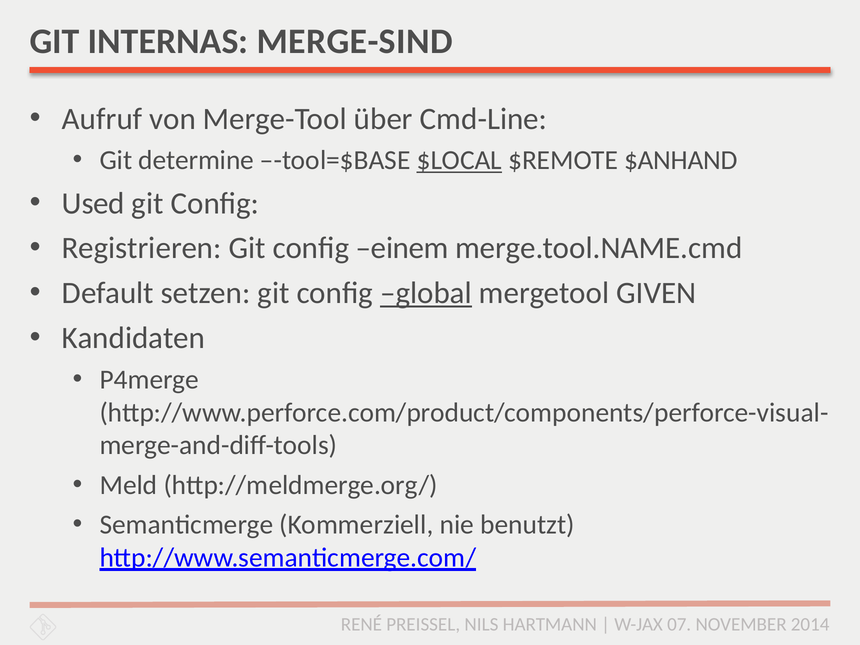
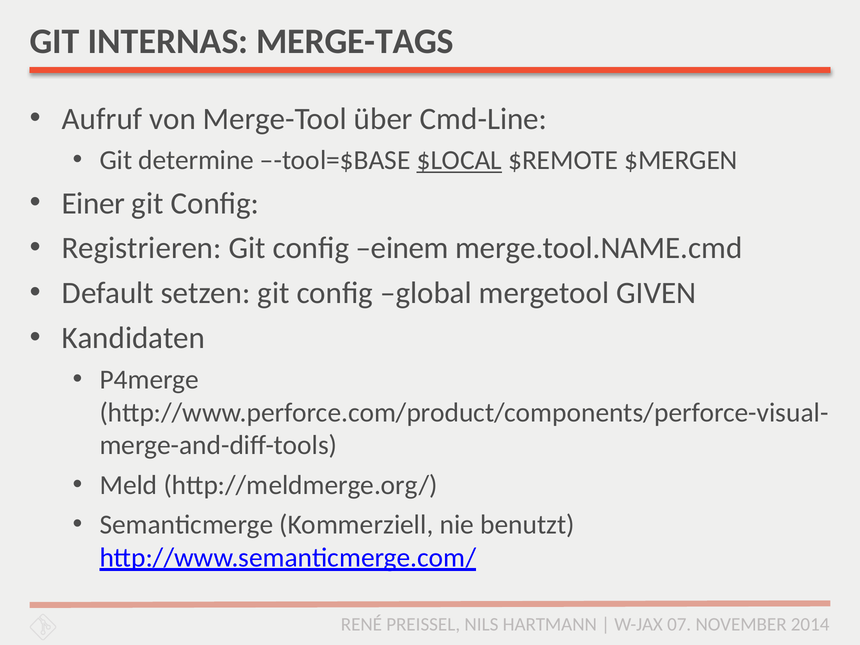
MERGE-SIND: MERGE-SIND -> MERGE-TAGS
$ANHAND: $ANHAND -> $MERGEN
Used: Used -> Einer
global underline: present -> none
